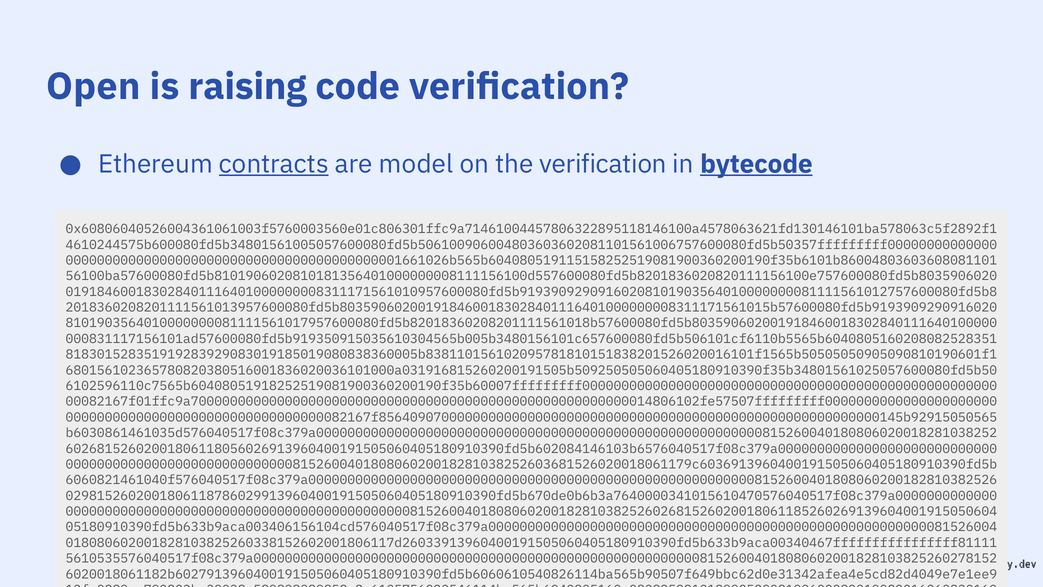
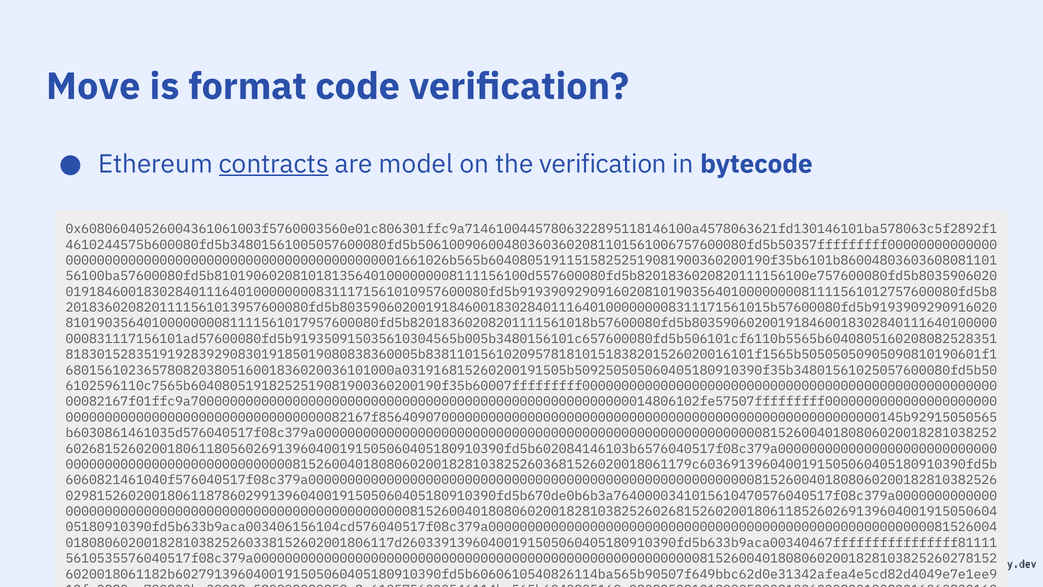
Open: Open -> Move
raising: raising -> format
bytecode underline: present -> none
